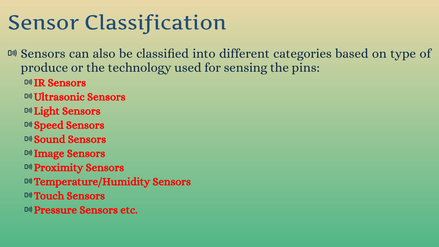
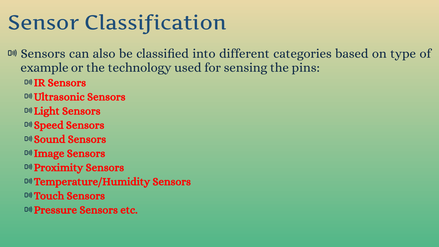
produce: produce -> example
